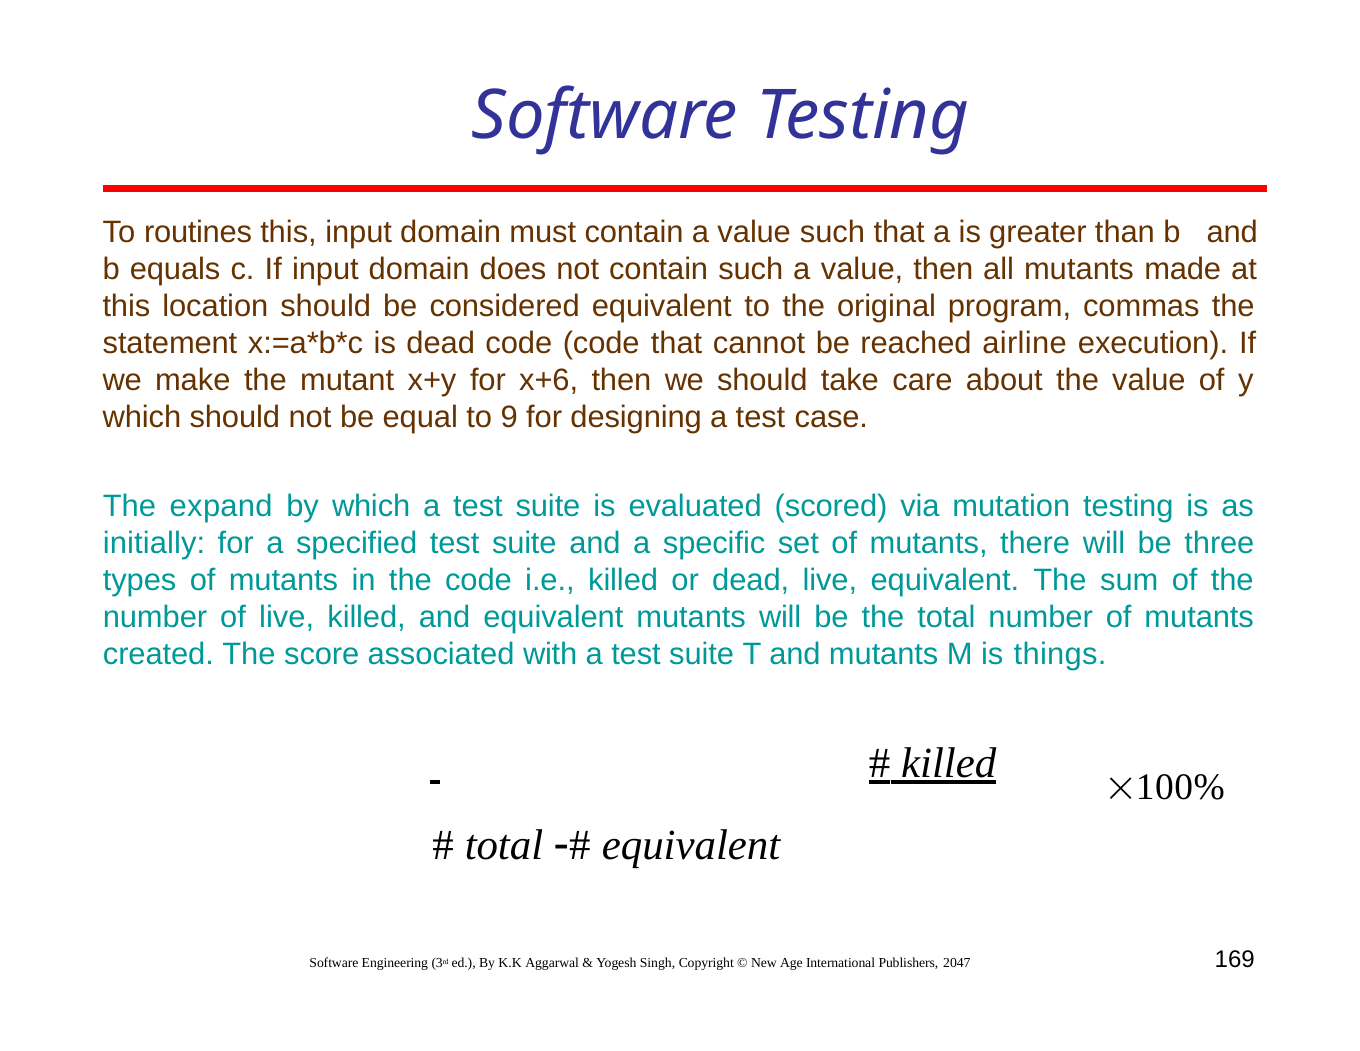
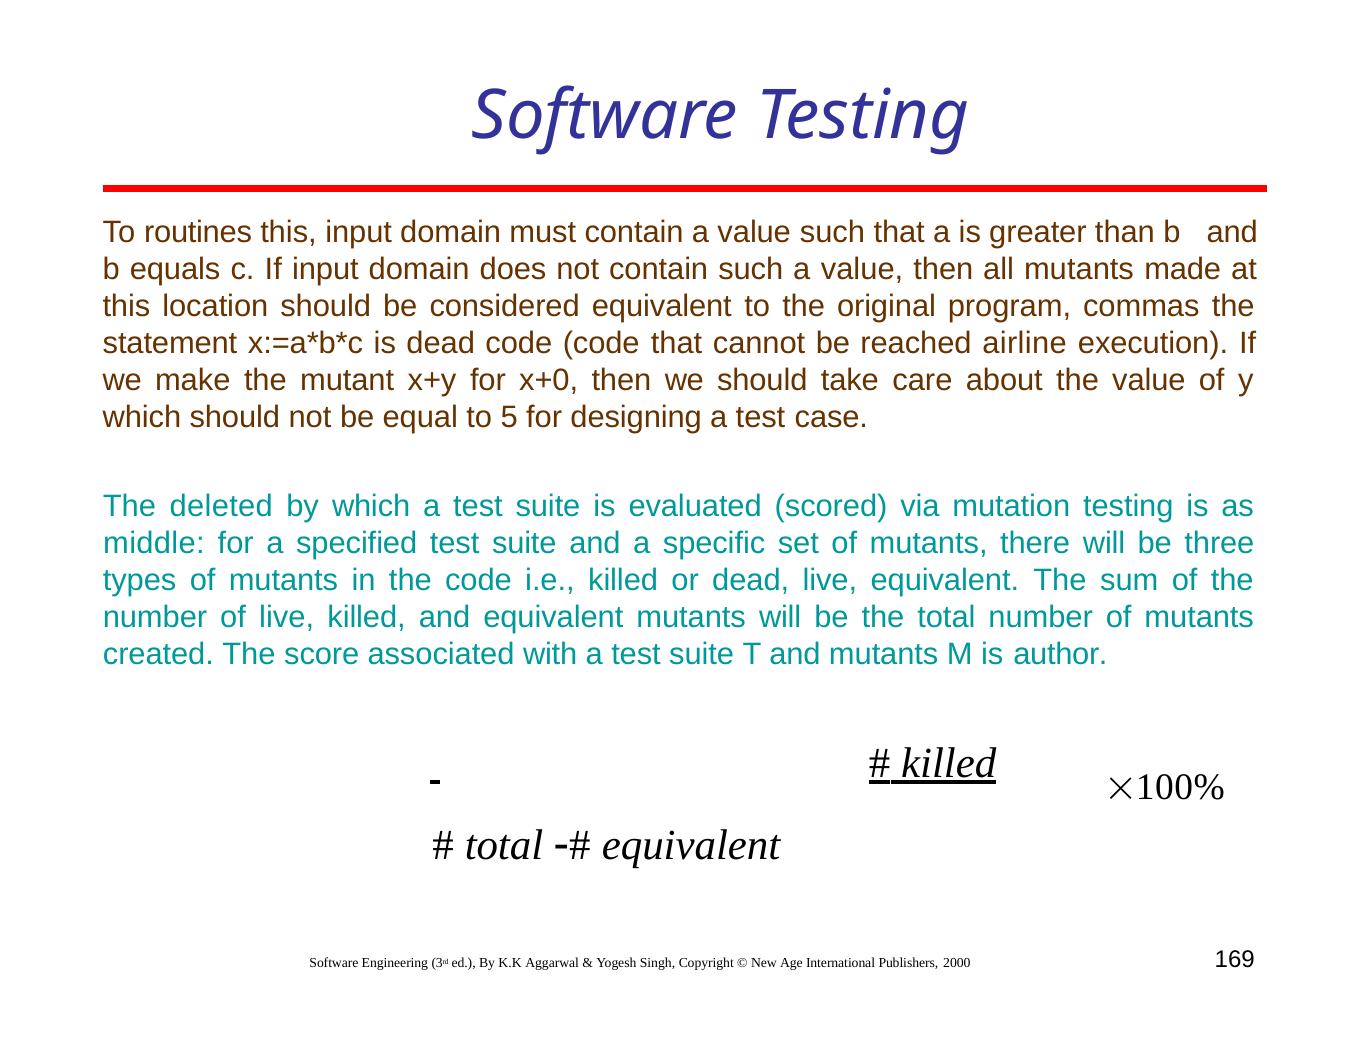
x+6: x+6 -> x+0
9: 9 -> 5
expand: expand -> deleted
initially: initially -> middle
things: things -> author
2047: 2047 -> 2000
